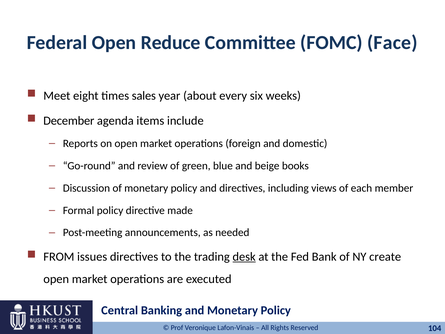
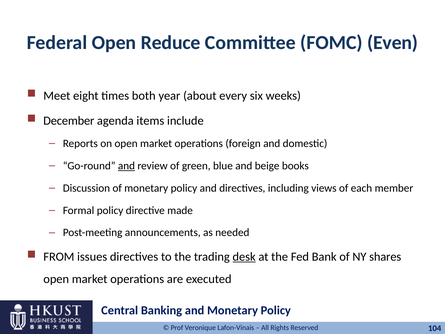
Face: Face -> Even
sales: sales -> both
and at (126, 166) underline: none -> present
create: create -> shares
